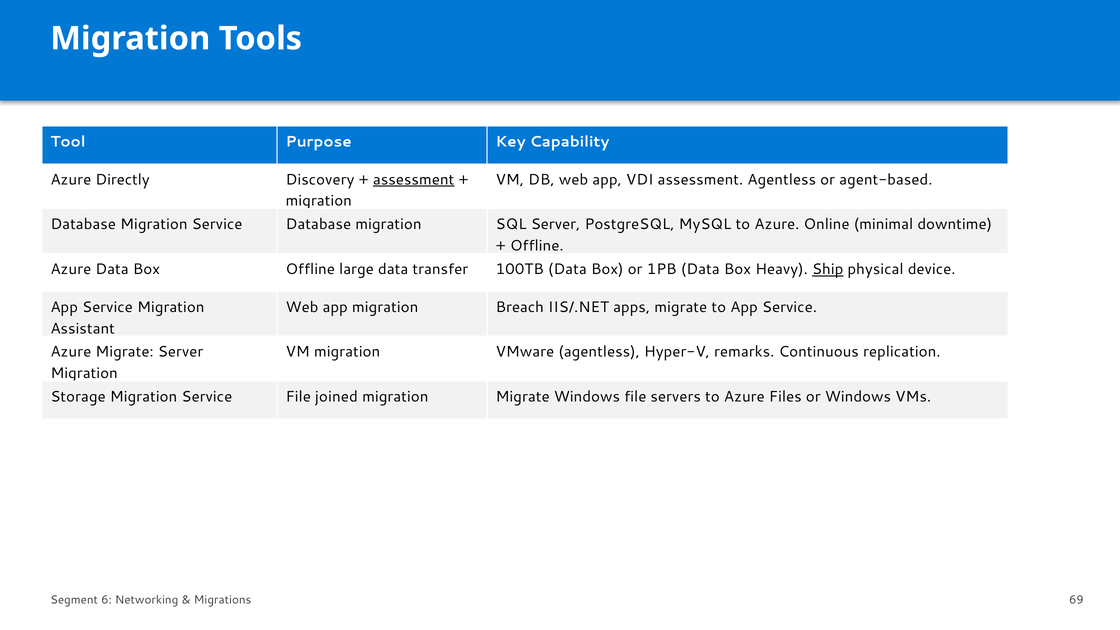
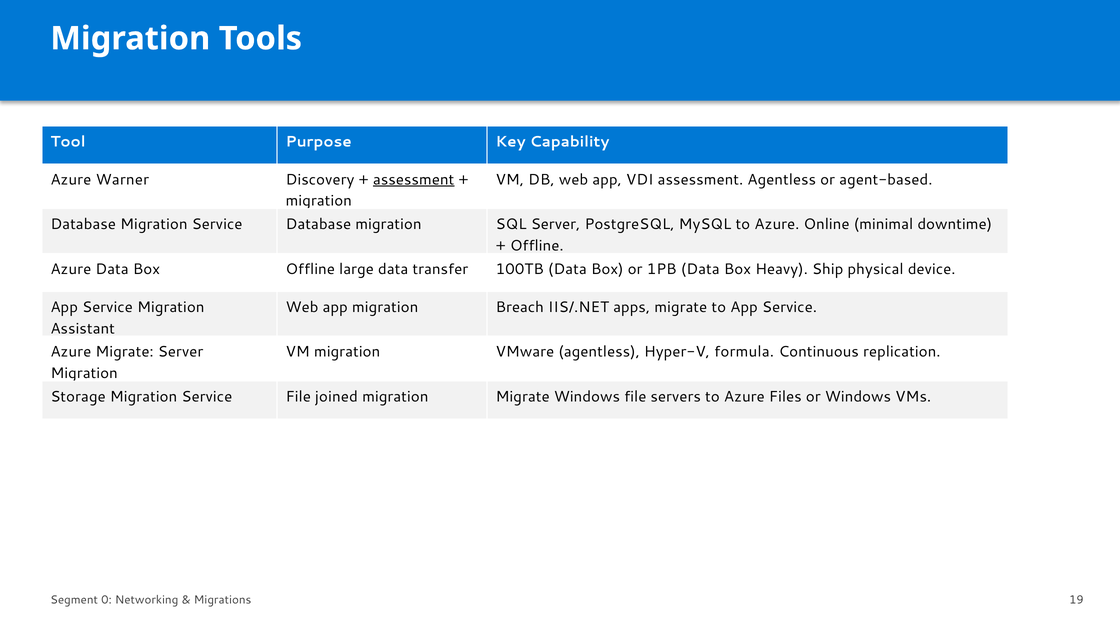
Directly: Directly -> Warner
Ship underline: present -> none
remarks: remarks -> formula
6: 6 -> 0
69: 69 -> 19
